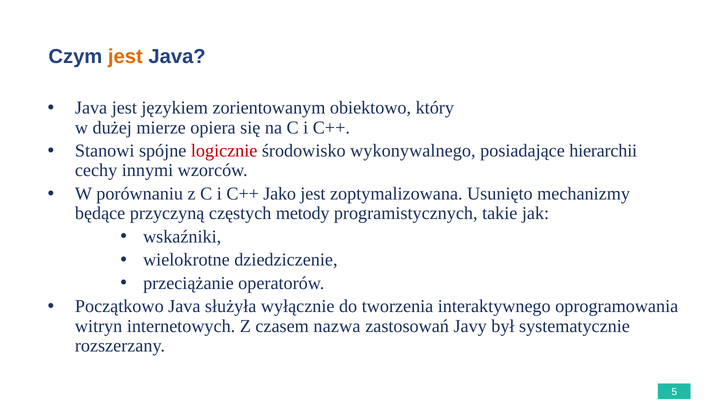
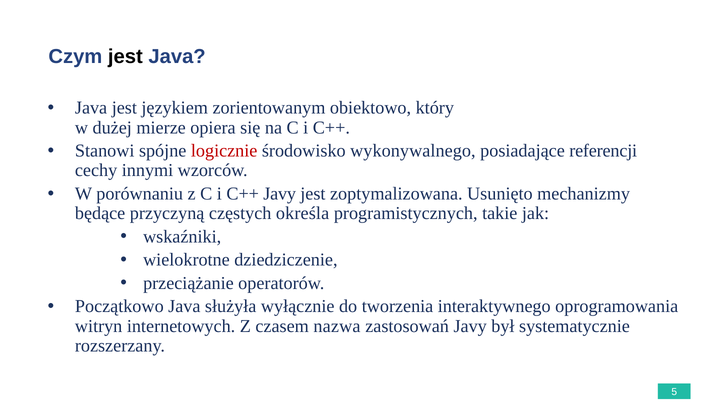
jest at (125, 57) colour: orange -> black
hierarchii: hierarchii -> referencji
C++ Jako: Jako -> Javy
metody: metody -> określa
